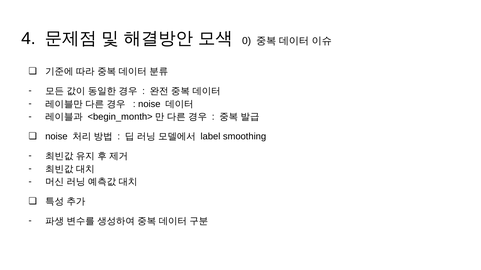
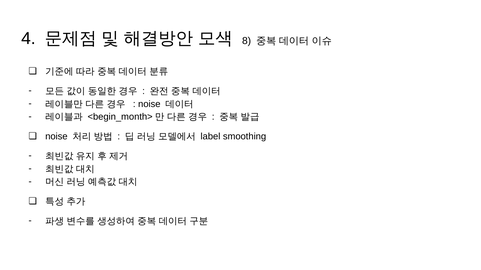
0: 0 -> 8
